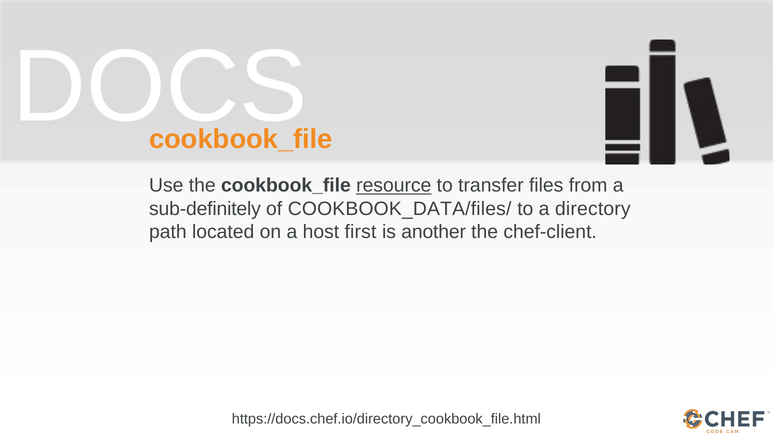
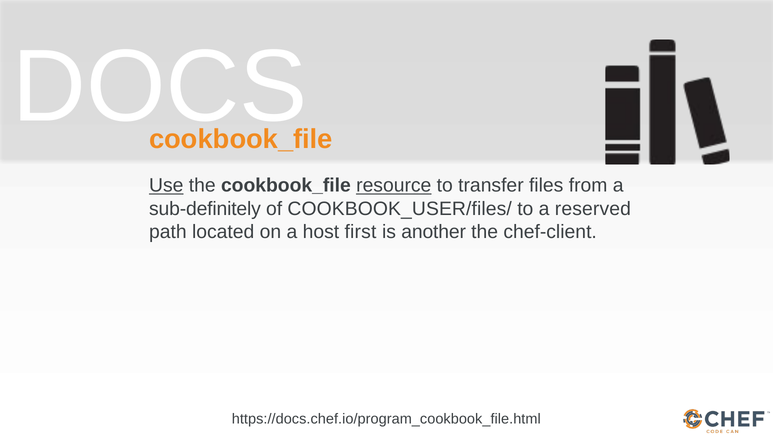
Use underline: none -> present
COOKBOOK_DATA/files/: COOKBOOK_DATA/files/ -> COOKBOOK_USER/files/
directory: directory -> reserved
https://docs.chef.io/directory_cookbook_file.html: https://docs.chef.io/directory_cookbook_file.html -> https://docs.chef.io/program_cookbook_file.html
